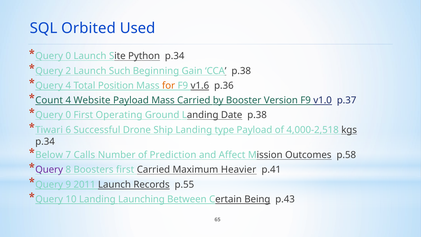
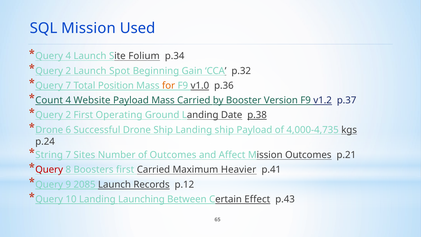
SQL Orbited: Orbited -> Mission
0 at (68, 56): 0 -> 4
Python: Python -> Folium
Such: Such -> Spot
CCA p.38: p.38 -> p.32
Query 4: 4 -> 7
v1.6: v1.6 -> v1.0
v1.0: v1.0 -> v1.2
0 at (68, 115): 0 -> 2
p.38 at (257, 115) underline: none -> present
Tiwari at (49, 130): Tiwari -> Drone
Landing type: type -> ship
4,000-2,518: 4,000-2,518 -> 4,000-4,735
p.34 at (45, 142): p.34 -> p.24
Below: Below -> String
Calls: Calls -> Sites
of Prediction: Prediction -> Outcomes
p.58: p.58 -> p.21
Query at (49, 170) colour: purple -> red
2011: 2011 -> 2085
p.55: p.55 -> p.12
Being: Being -> Effect
